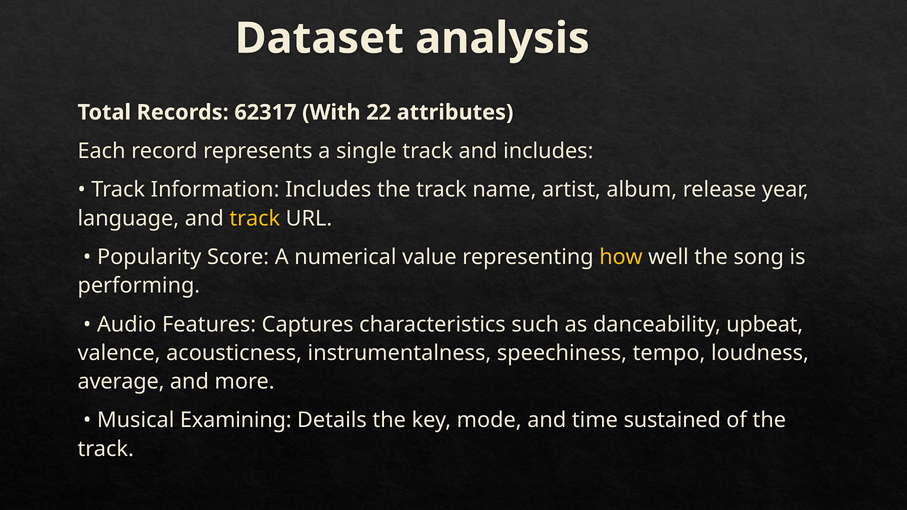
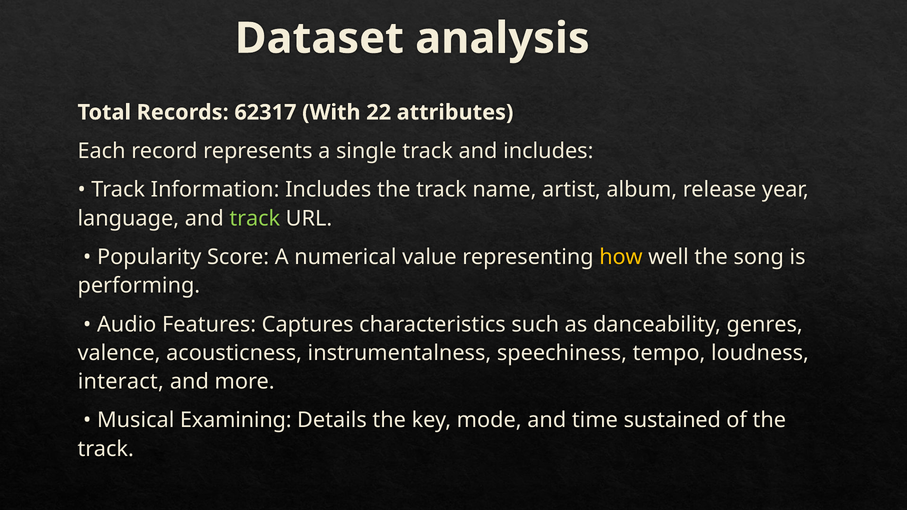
track at (255, 218) colour: yellow -> light green
upbeat: upbeat -> genres
average: average -> interact
